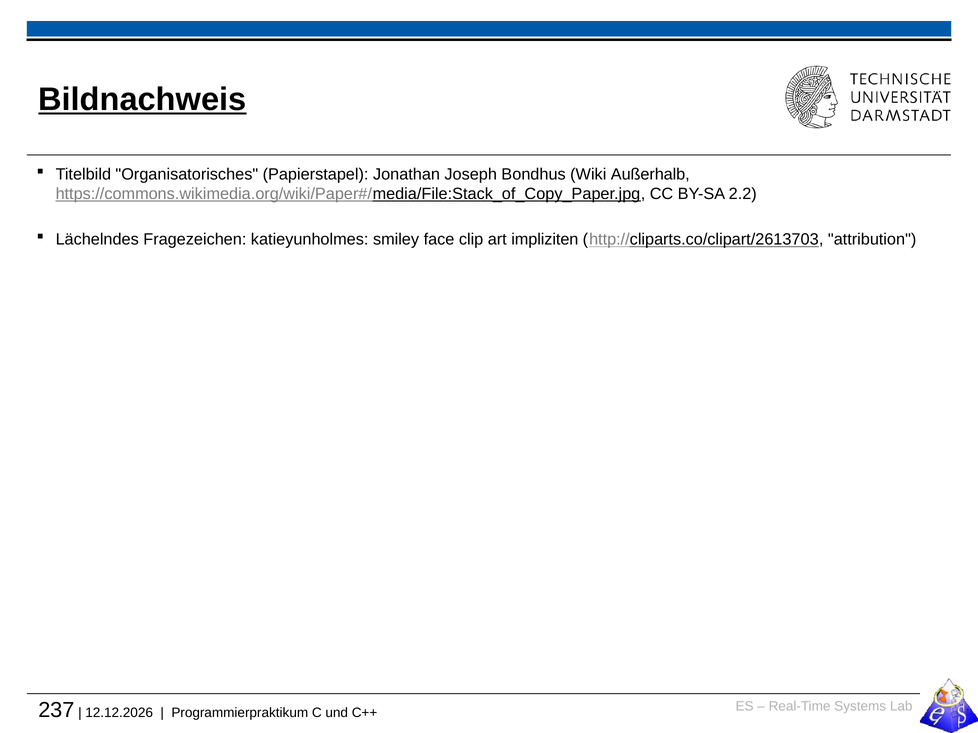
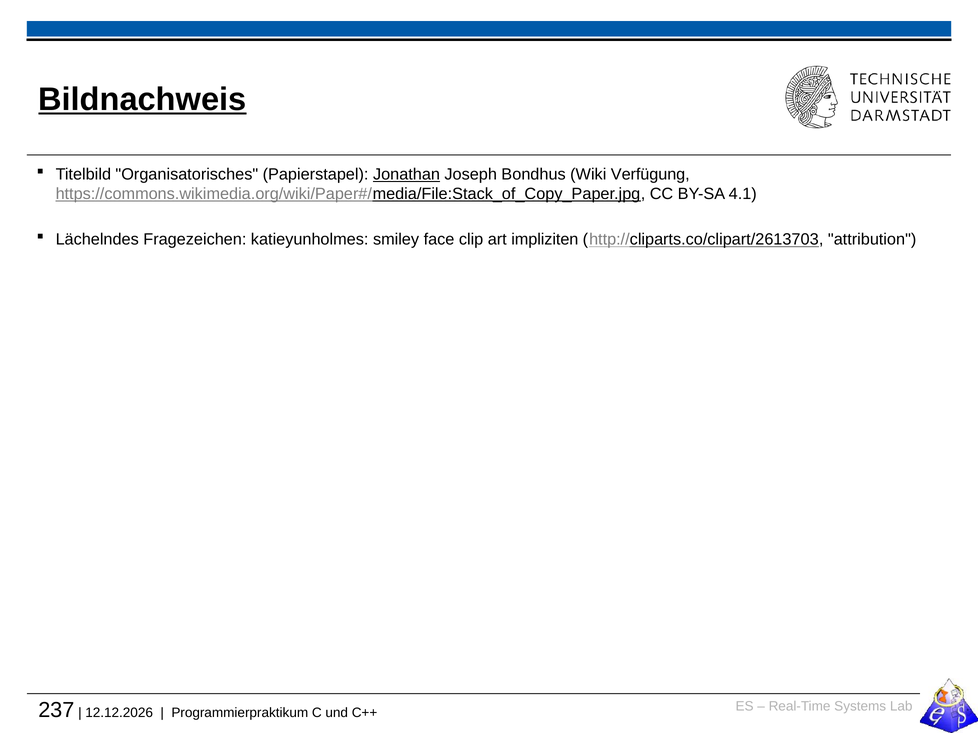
Jonathan underline: none -> present
Außerhalb: Außerhalb -> Verfügung
2.2: 2.2 -> 4.1
